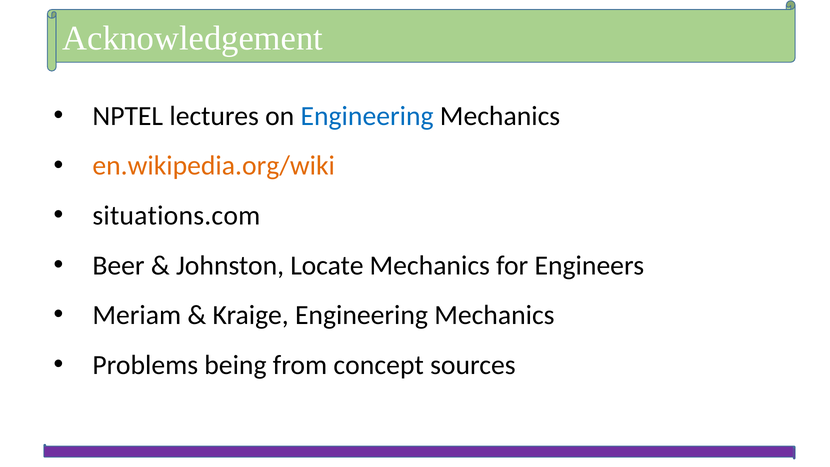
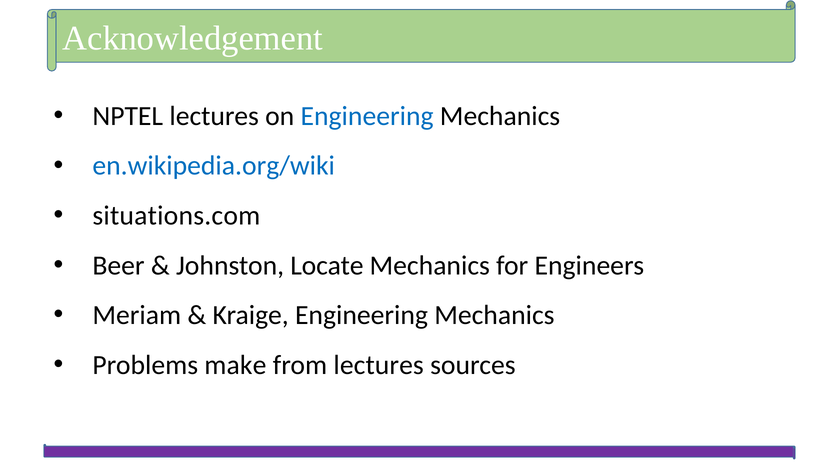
en.wikipedia.org/wiki colour: orange -> blue
being: being -> make
from concept: concept -> lectures
